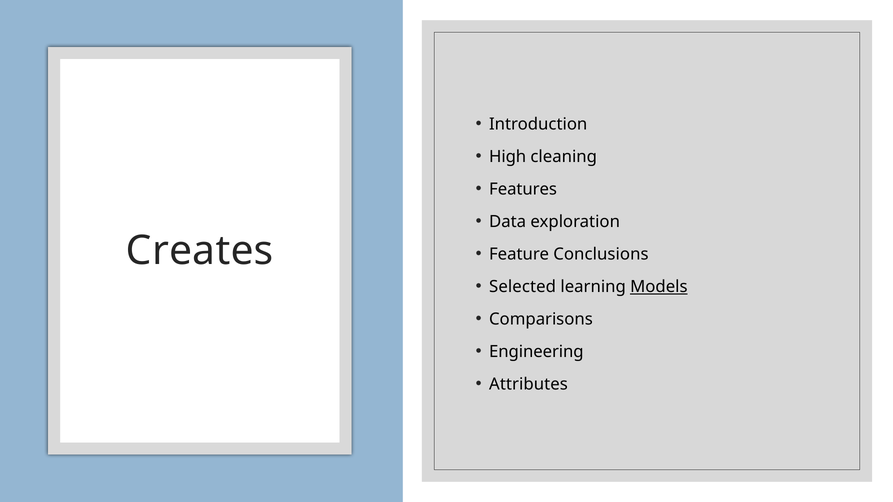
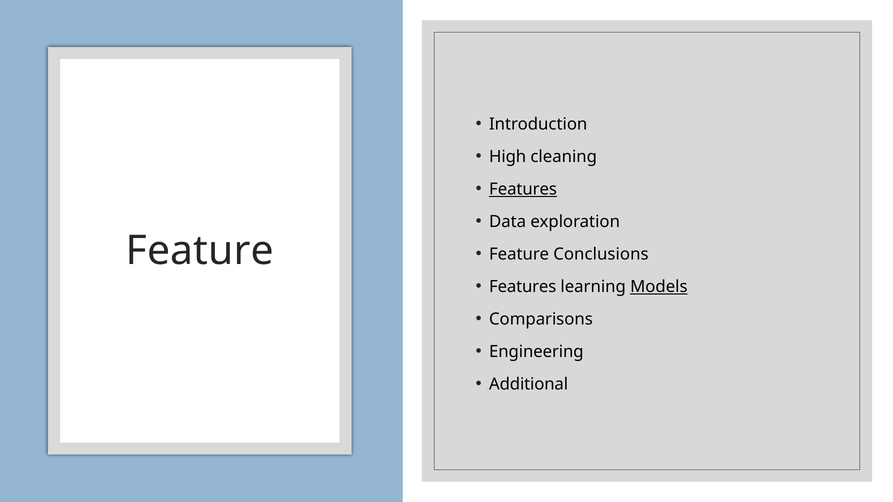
Features at (523, 189) underline: none -> present
Creates at (200, 251): Creates -> Feature
Selected at (523, 287): Selected -> Features
Attributes: Attributes -> Additional
